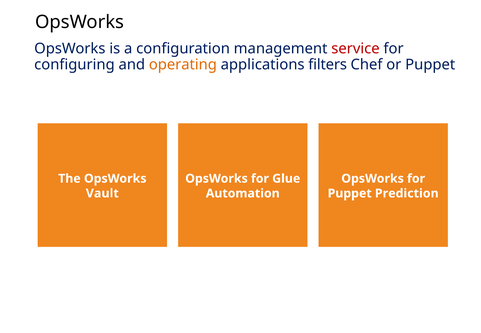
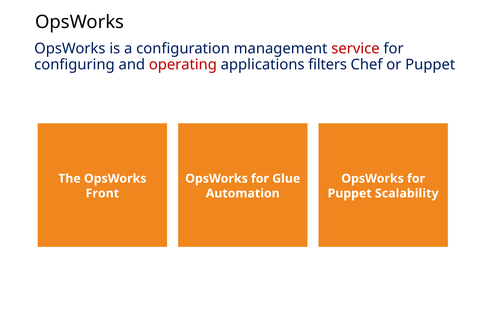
operating colour: orange -> red
Vault: Vault -> Front
Prediction: Prediction -> Scalability
